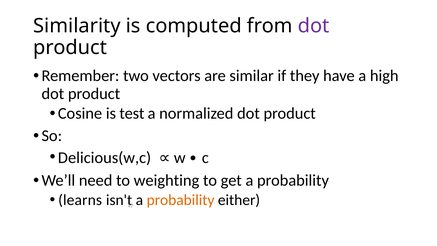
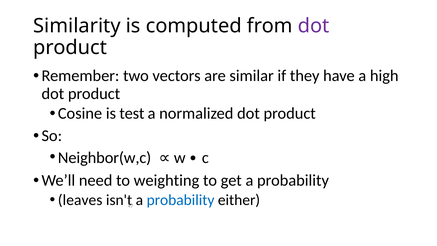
Delicious(w,c: Delicious(w,c -> Neighbor(w,c
learns: learns -> leaves
probability at (181, 200) colour: orange -> blue
